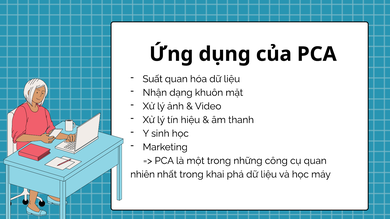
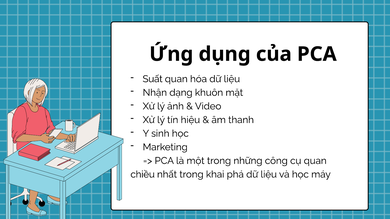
nhiên: nhiên -> chiều
